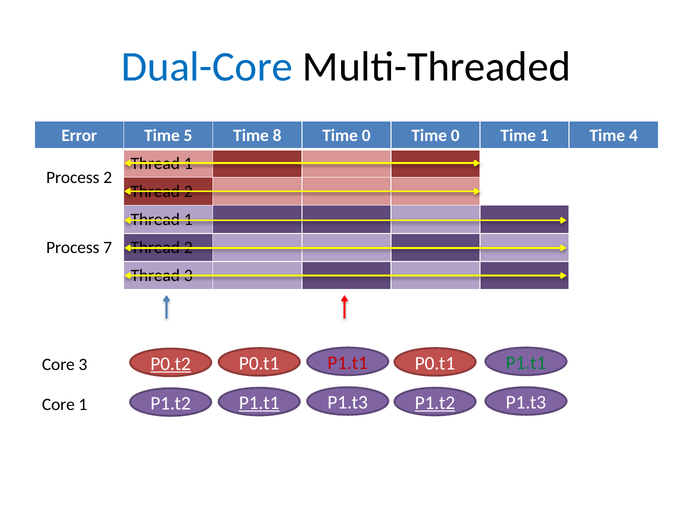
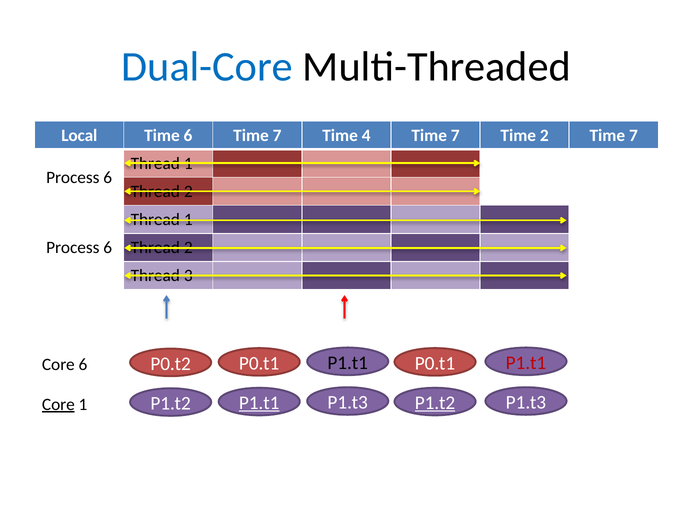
Error: Error -> Local
Time 5: 5 -> 6
8 at (277, 136): 8 -> 7
0 at (366, 136): 0 -> 4
0 at (455, 136): 0 -> 7
Time 1: 1 -> 2
4 at (633, 136): 4 -> 7
2 at (108, 178): 2 -> 6
7 at (108, 248): 7 -> 6
P0.t2 underline: present -> none
P1.t1 at (348, 363) colour: red -> black
P1.t1 at (526, 363) colour: green -> red
Core 3: 3 -> 6
Core at (58, 405) underline: none -> present
